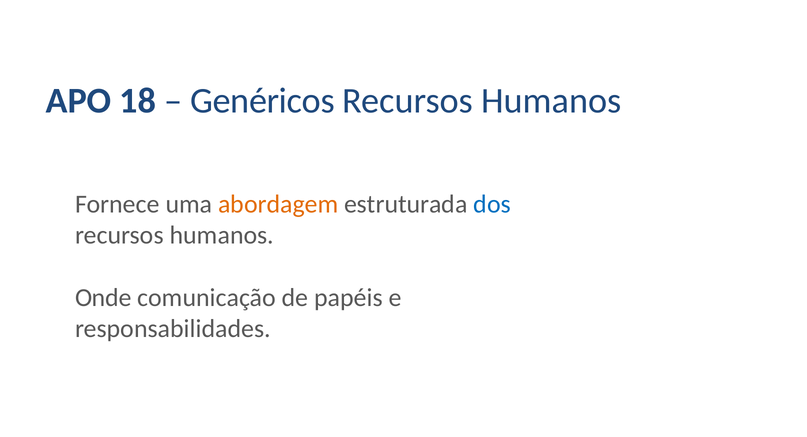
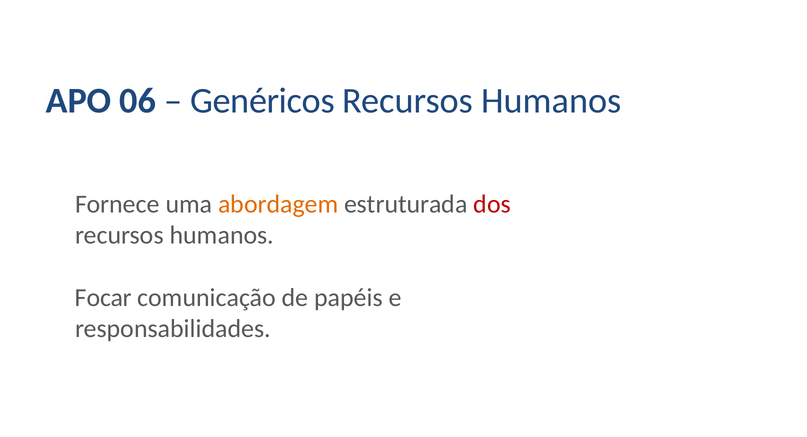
18: 18 -> 06
dos colour: blue -> red
Onde: Onde -> Focar
